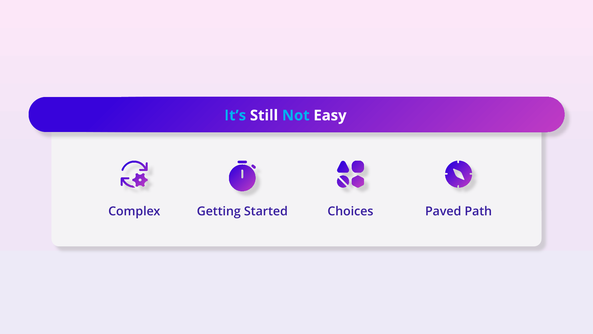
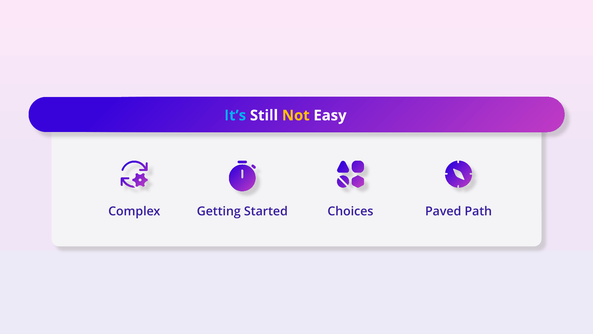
Not colour: light blue -> yellow
